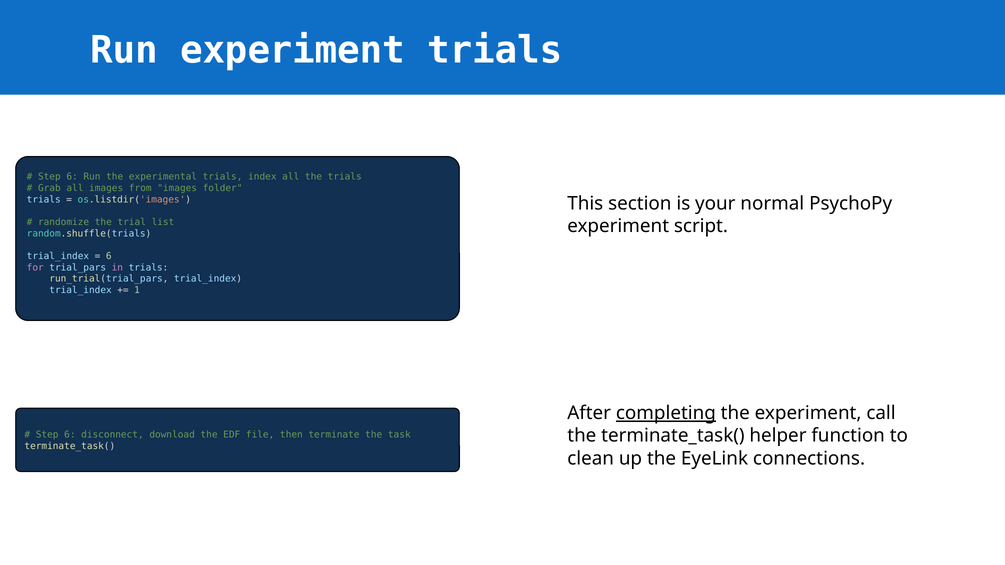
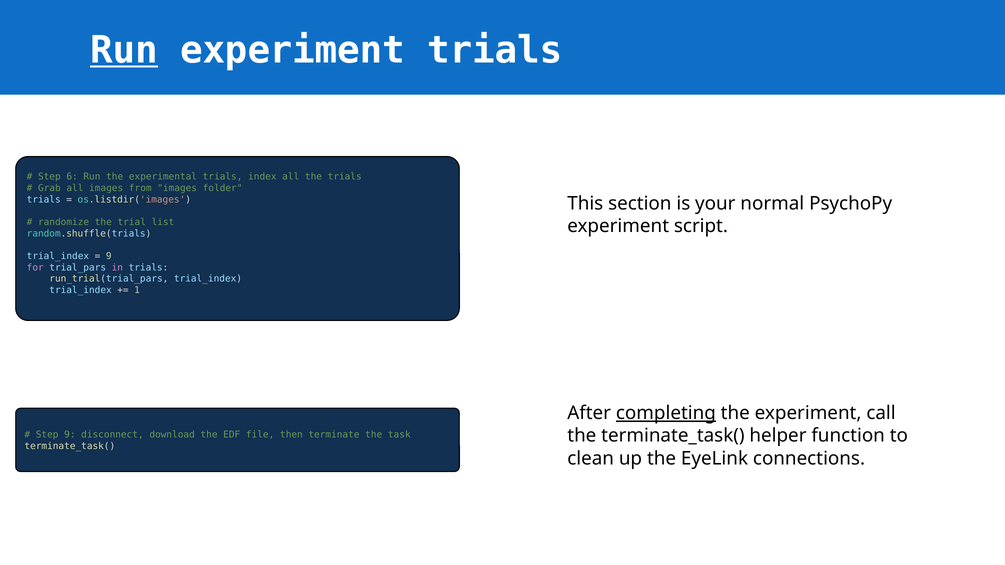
Run at (124, 50) underline: none -> present
6 at (109, 256): 6 -> 9
6 at (70, 435): 6 -> 9
